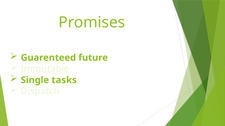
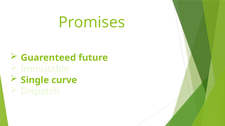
tasks: tasks -> curve
